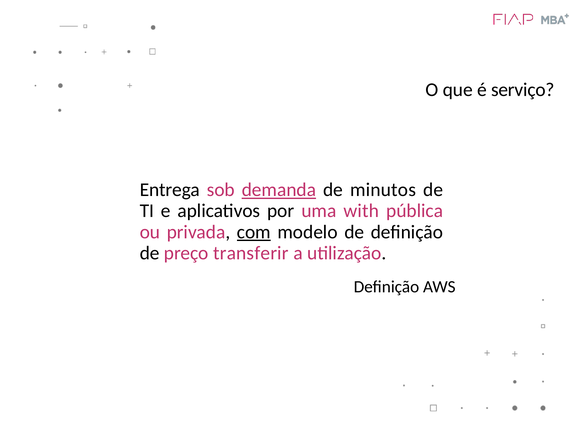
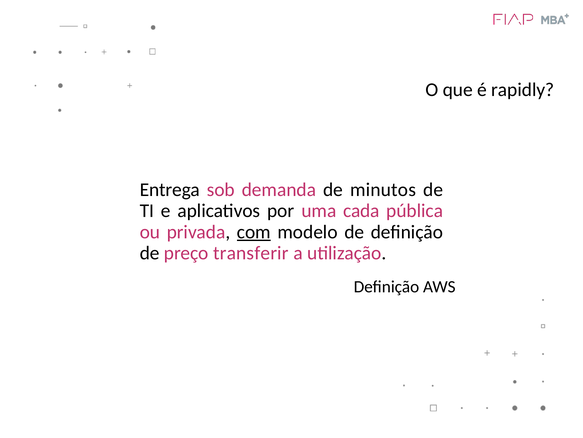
serviço: serviço -> rapidly
demanda underline: present -> none
with: with -> cada
